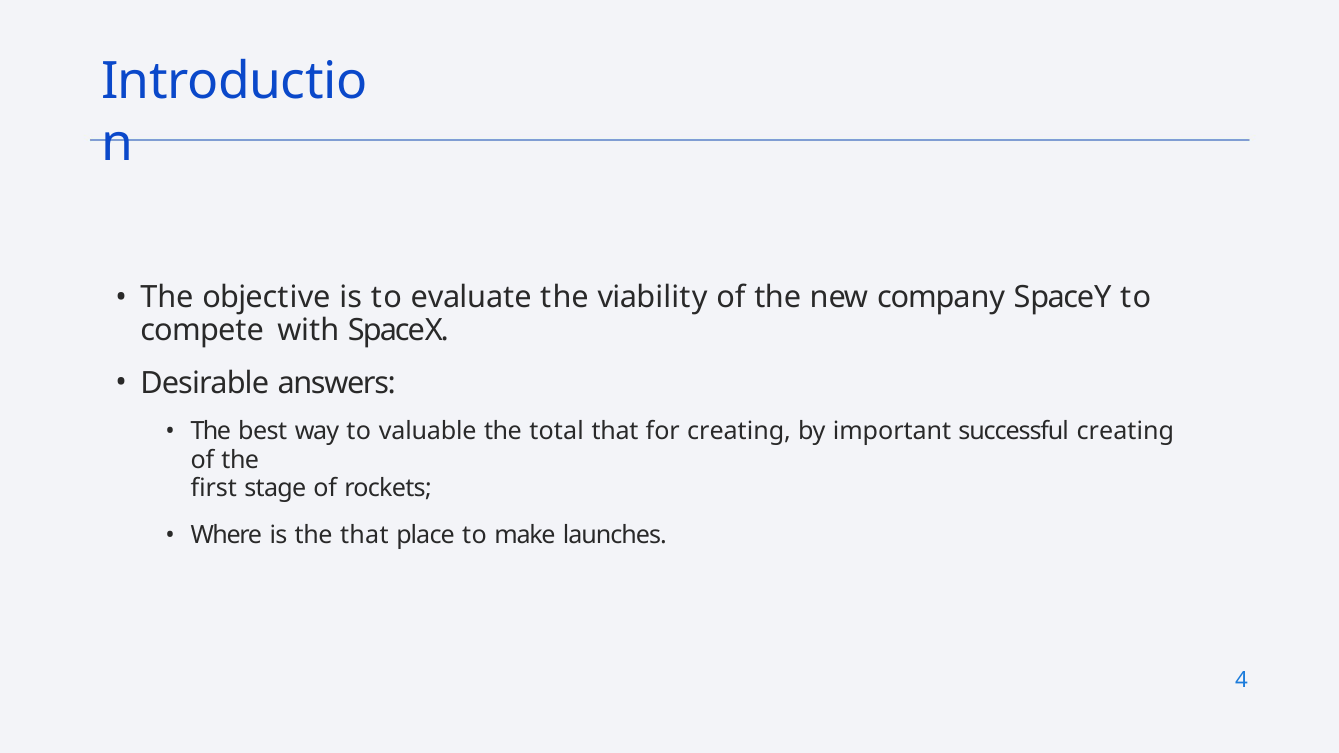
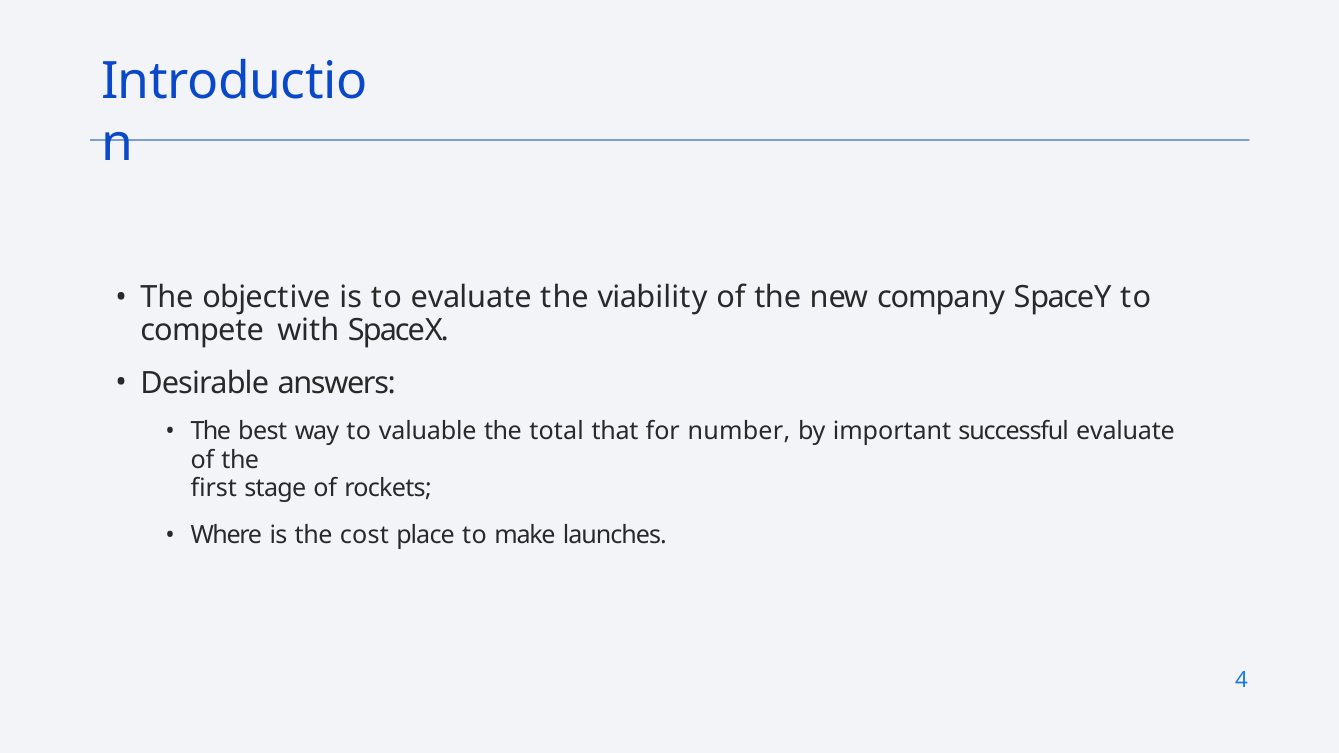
for creating: creating -> number
successful creating: creating -> evaluate
the that: that -> cost
